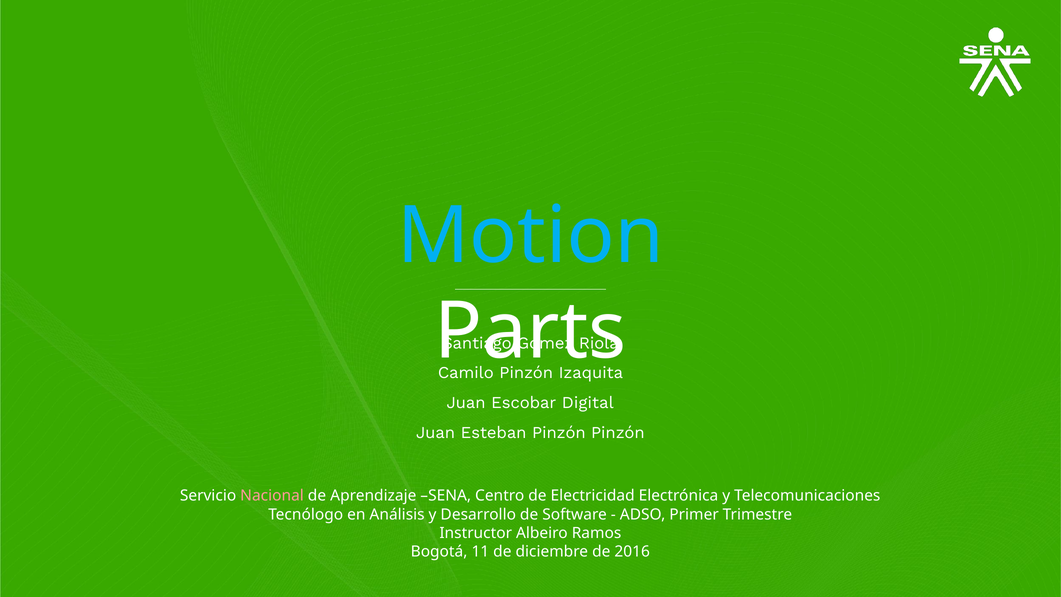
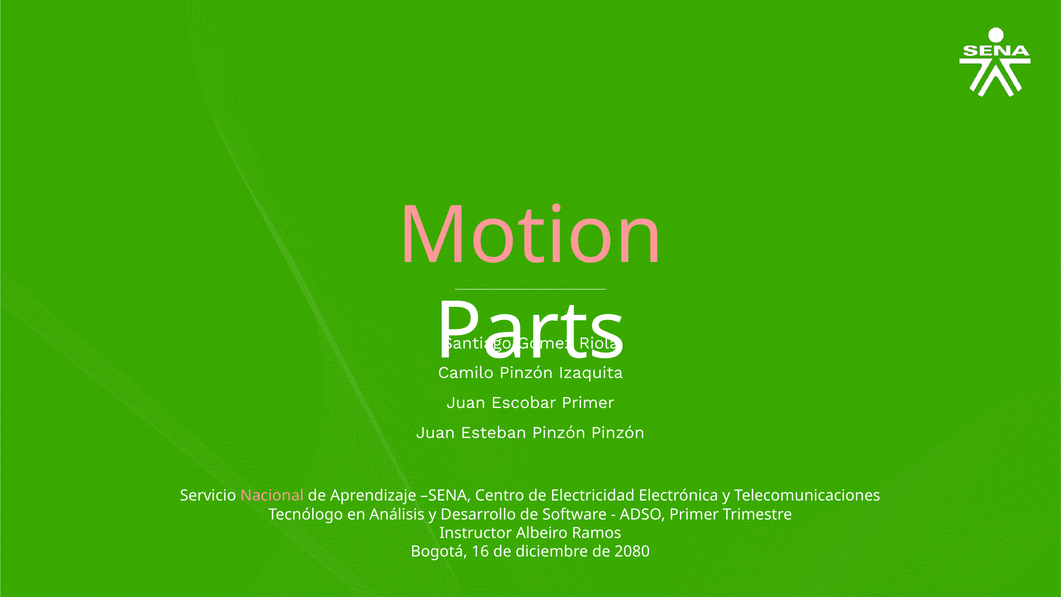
Motion colour: light blue -> pink
Escobar Digital: Digital -> Primer
11: 11 -> 16
2016: 2016 -> 2080
